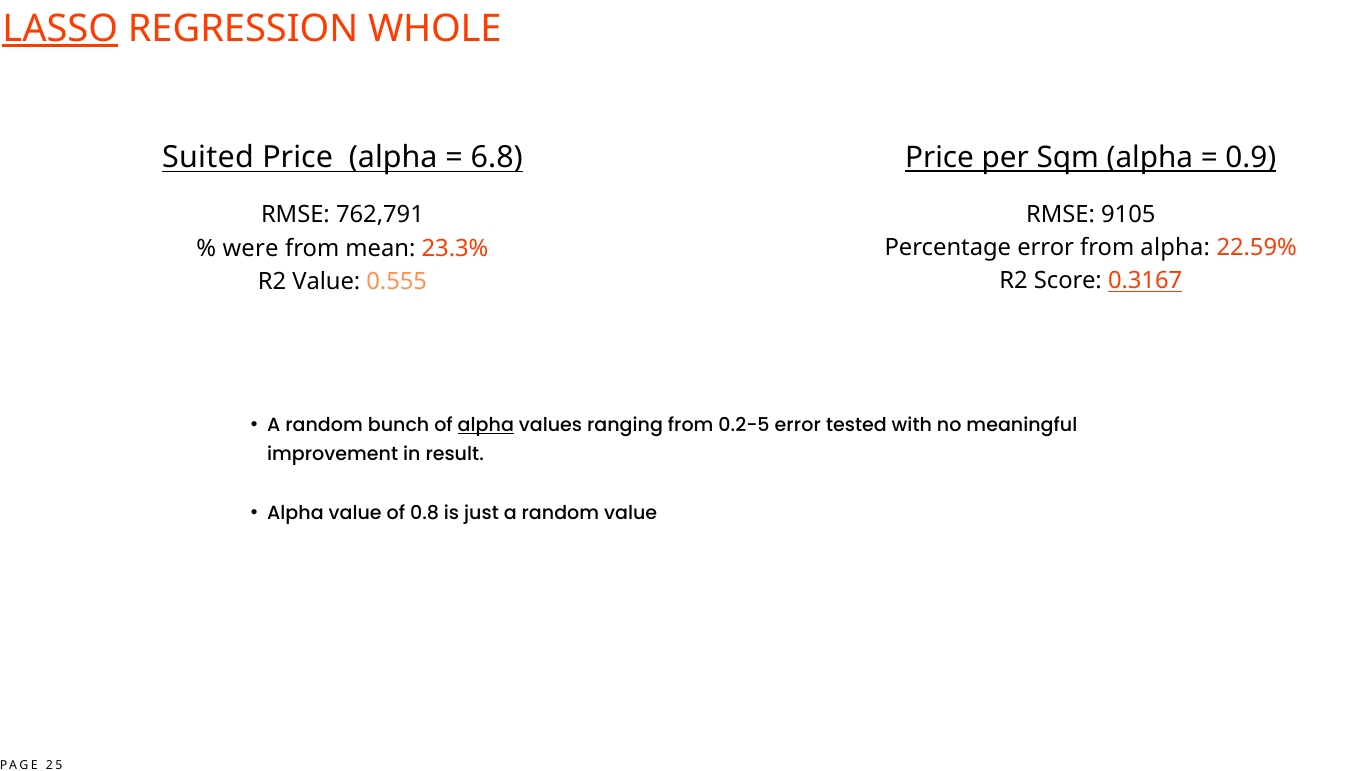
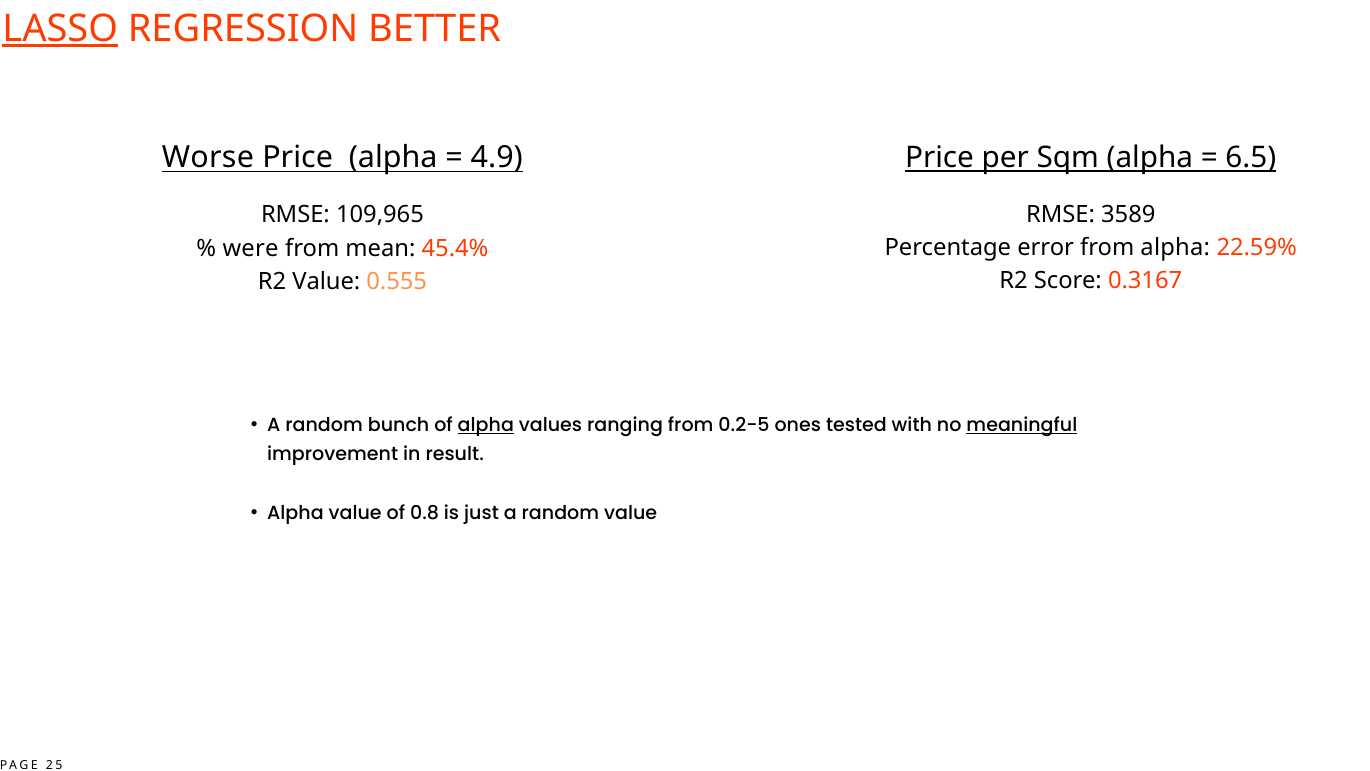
WHOLE: WHOLE -> BETTER
Suited: Suited -> Worse
6.8: 6.8 -> 4.9
0.9: 0.9 -> 6.5
9105: 9105 -> 3589
762,791: 762,791 -> 109,965
23.3%: 23.3% -> 45.4%
0.3167 underline: present -> none
0.2-5 error: error -> ones
meaningful underline: none -> present
